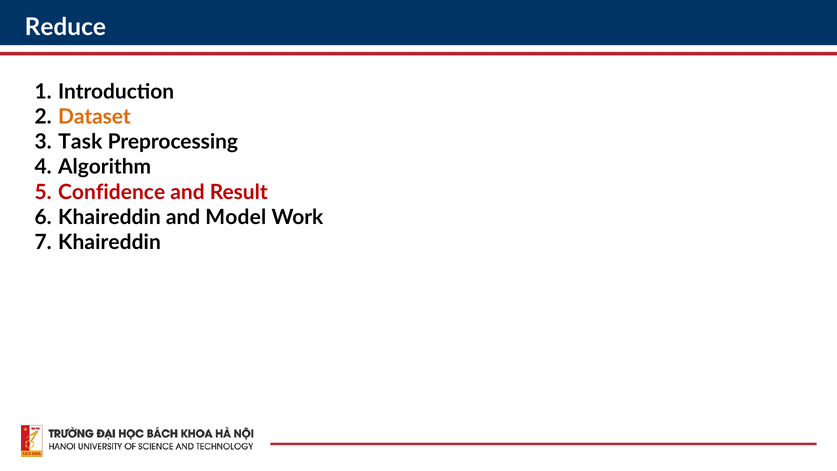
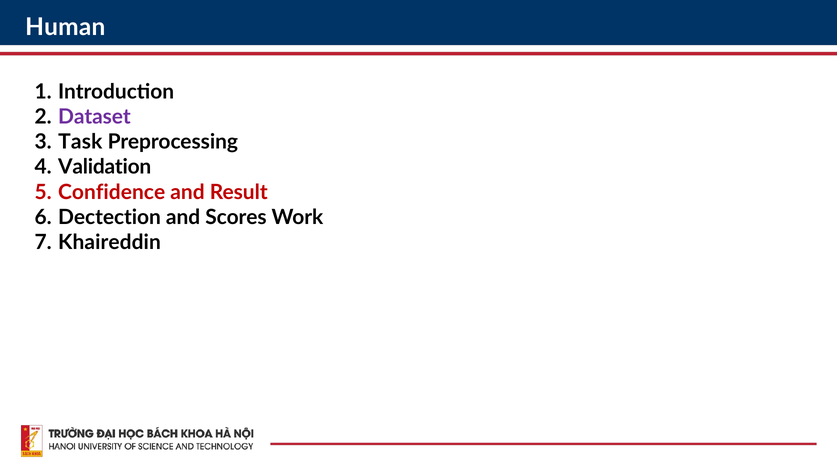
Reduce: Reduce -> Human
Dataset colour: orange -> purple
Algorithm: Algorithm -> Validation
Khaireddin at (109, 217): Khaireddin -> Dectection
Model: Model -> Scores
